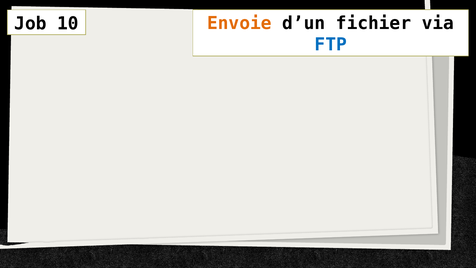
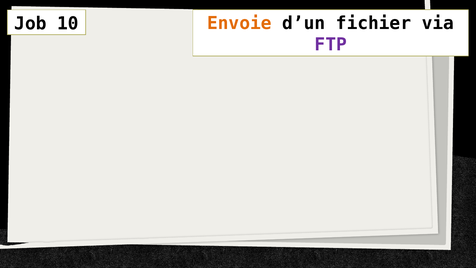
FTP colour: blue -> purple
